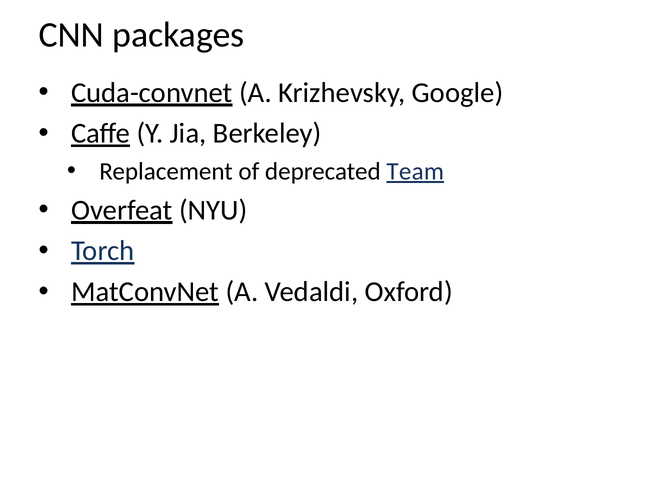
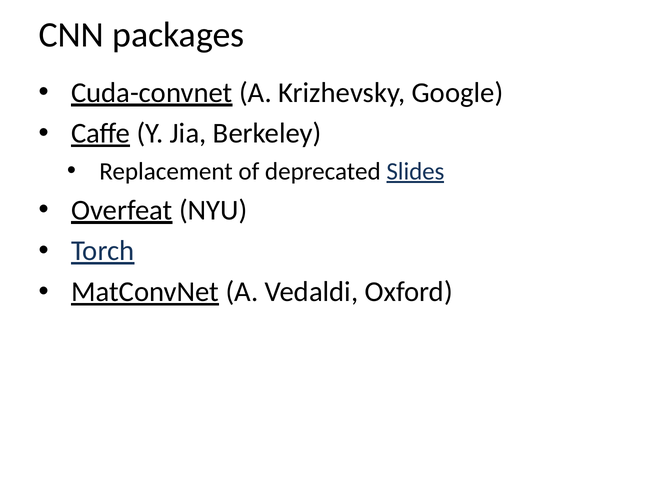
Team: Team -> Slides
